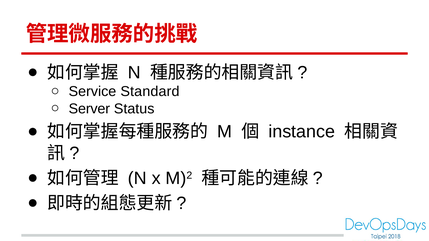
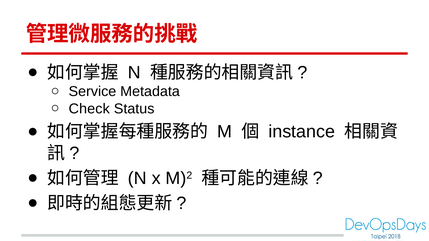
Standard: Standard -> Metadata
Server: Server -> Check
